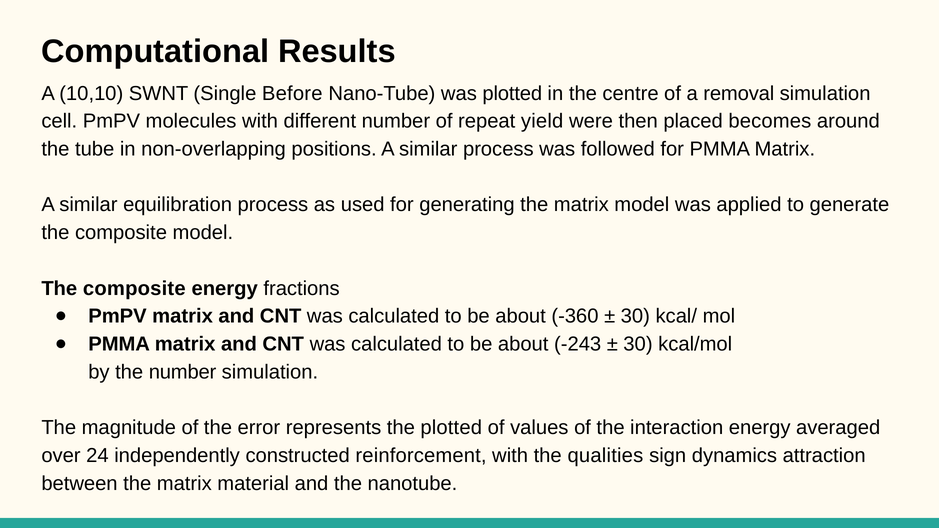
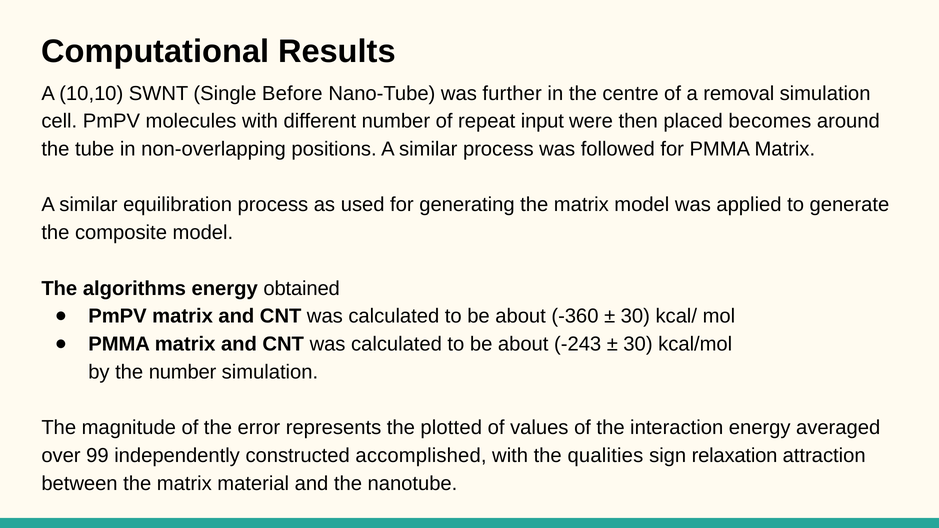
was plotted: plotted -> further
yield: yield -> input
composite at (134, 289): composite -> algorithms
fractions: fractions -> obtained
24: 24 -> 99
reinforcement: reinforcement -> accomplished
dynamics: dynamics -> relaxation
